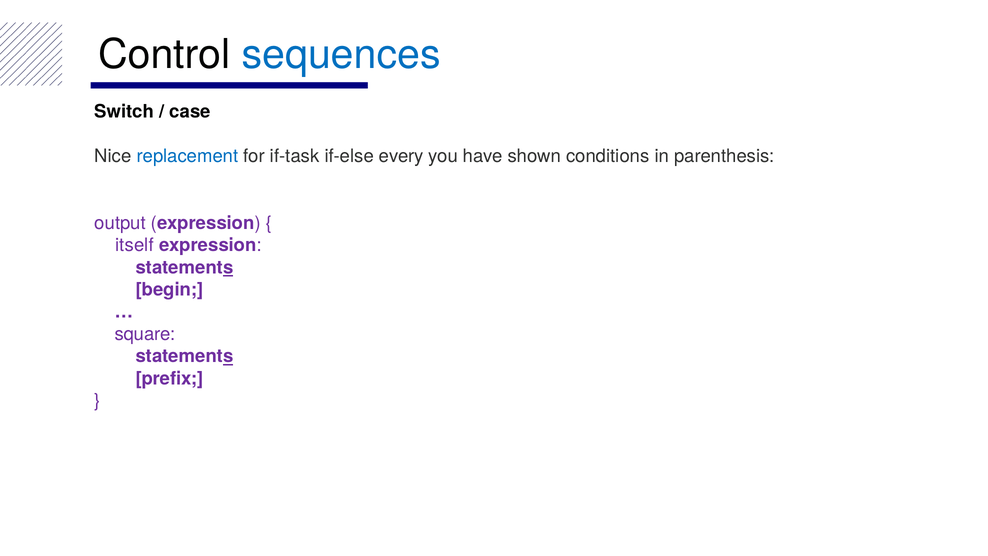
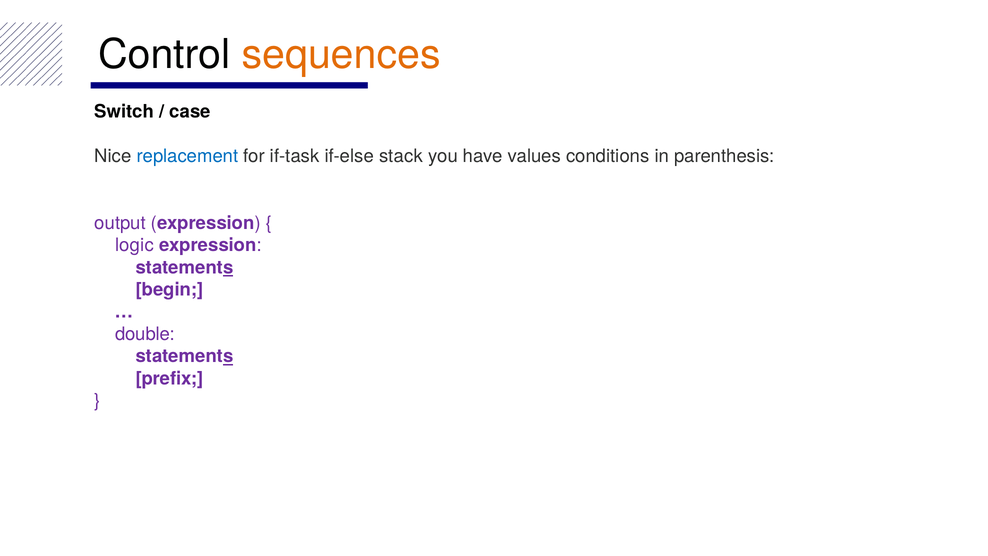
sequences colour: blue -> orange
every: every -> stack
shown: shown -> values
itself: itself -> logic
square: square -> double
